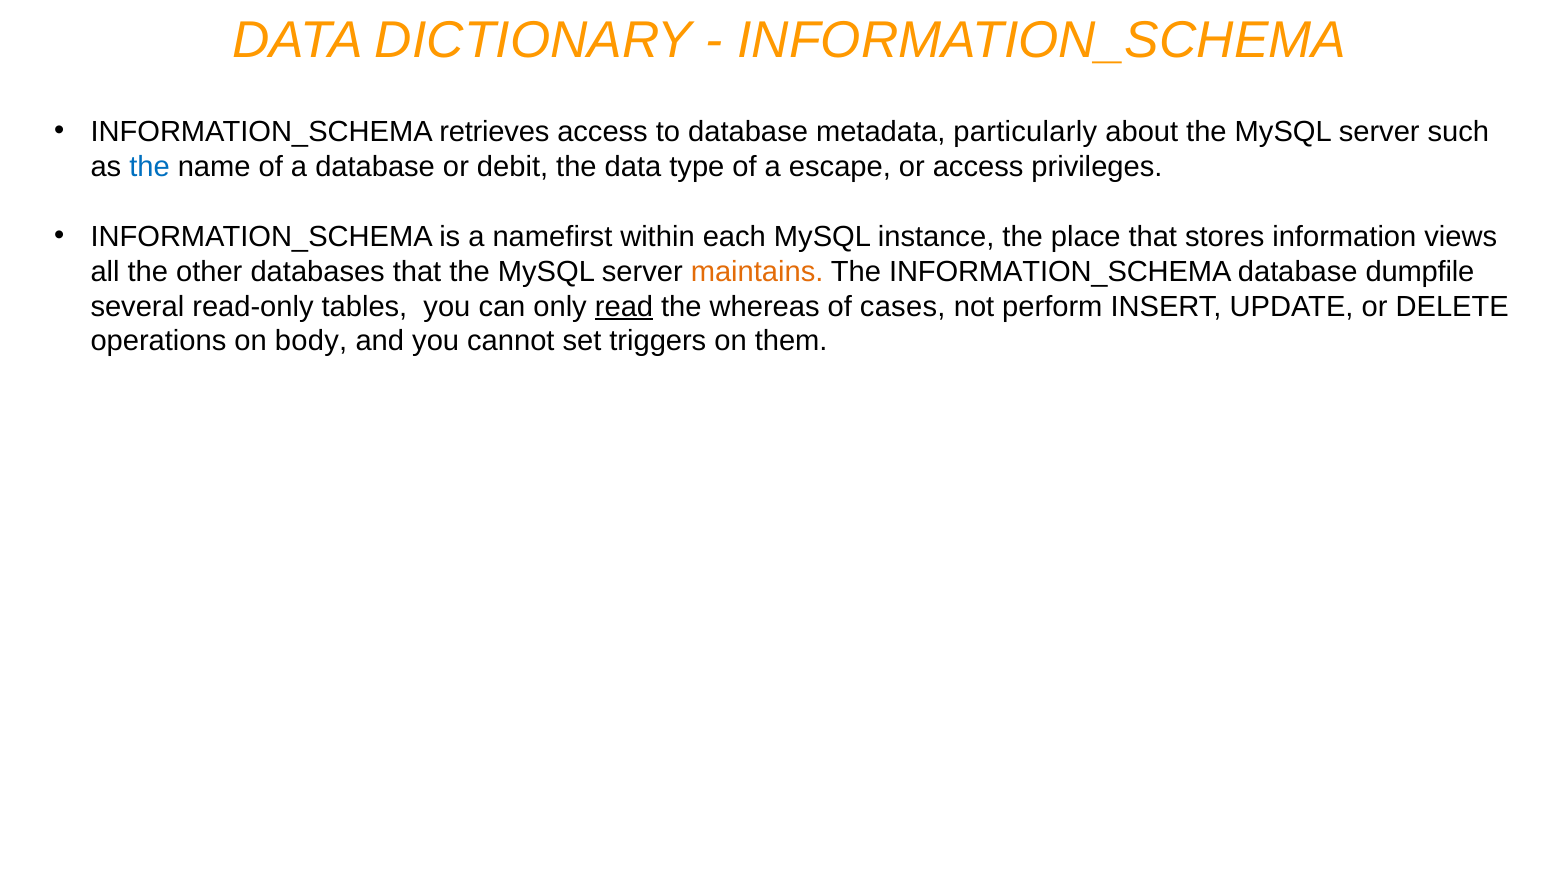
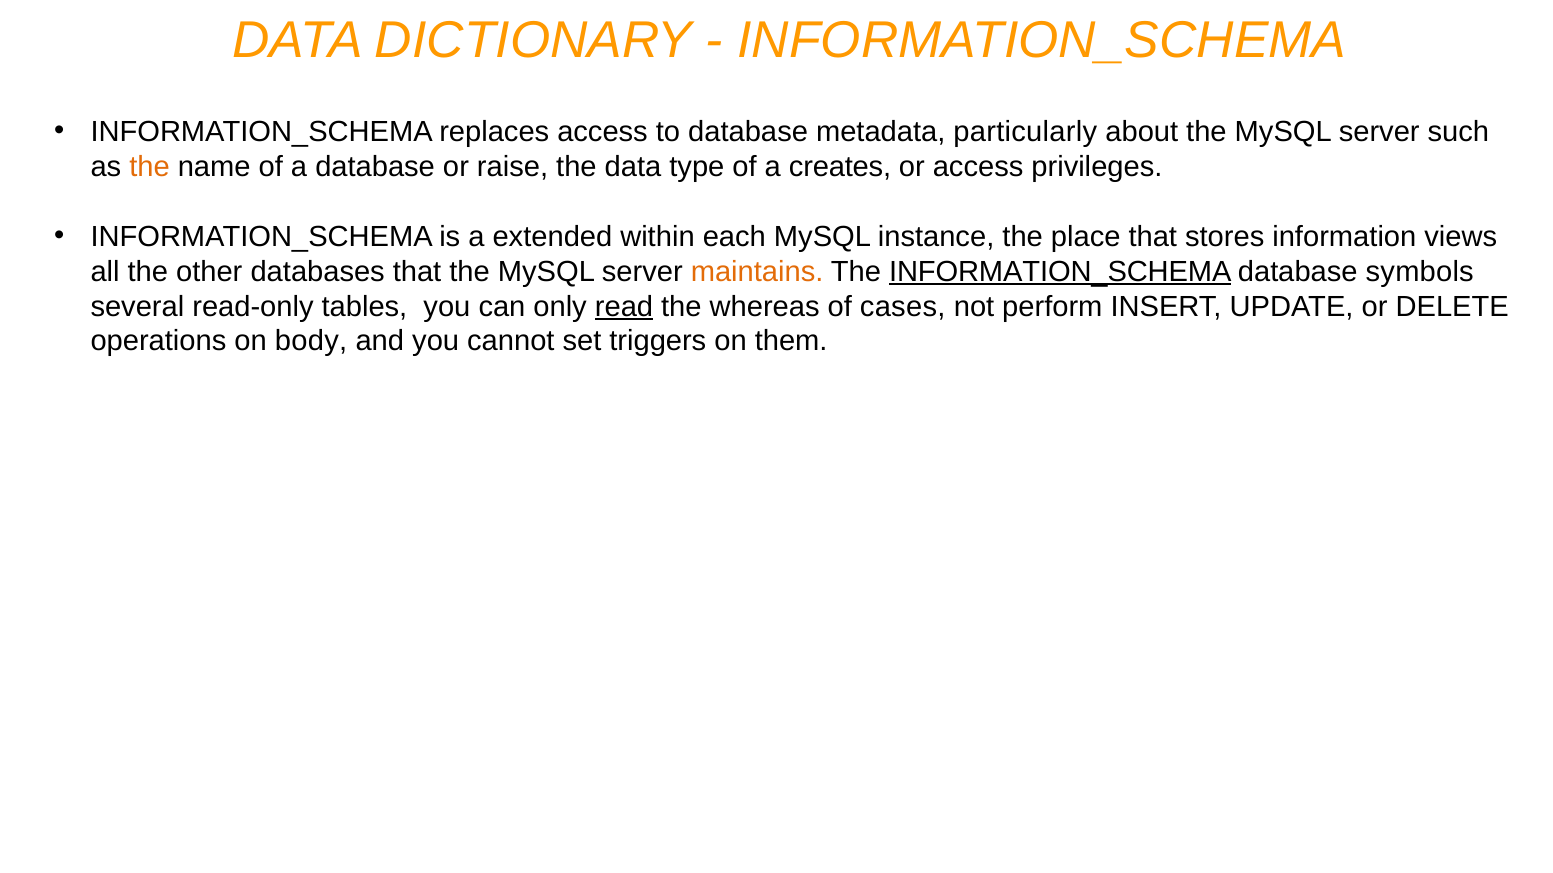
retrieves: retrieves -> replaces
the at (150, 167) colour: blue -> orange
debit: debit -> raise
escape: escape -> creates
namefirst: namefirst -> extended
INFORMATION_SCHEMA at (1060, 272) underline: none -> present
dumpfile: dumpfile -> symbols
